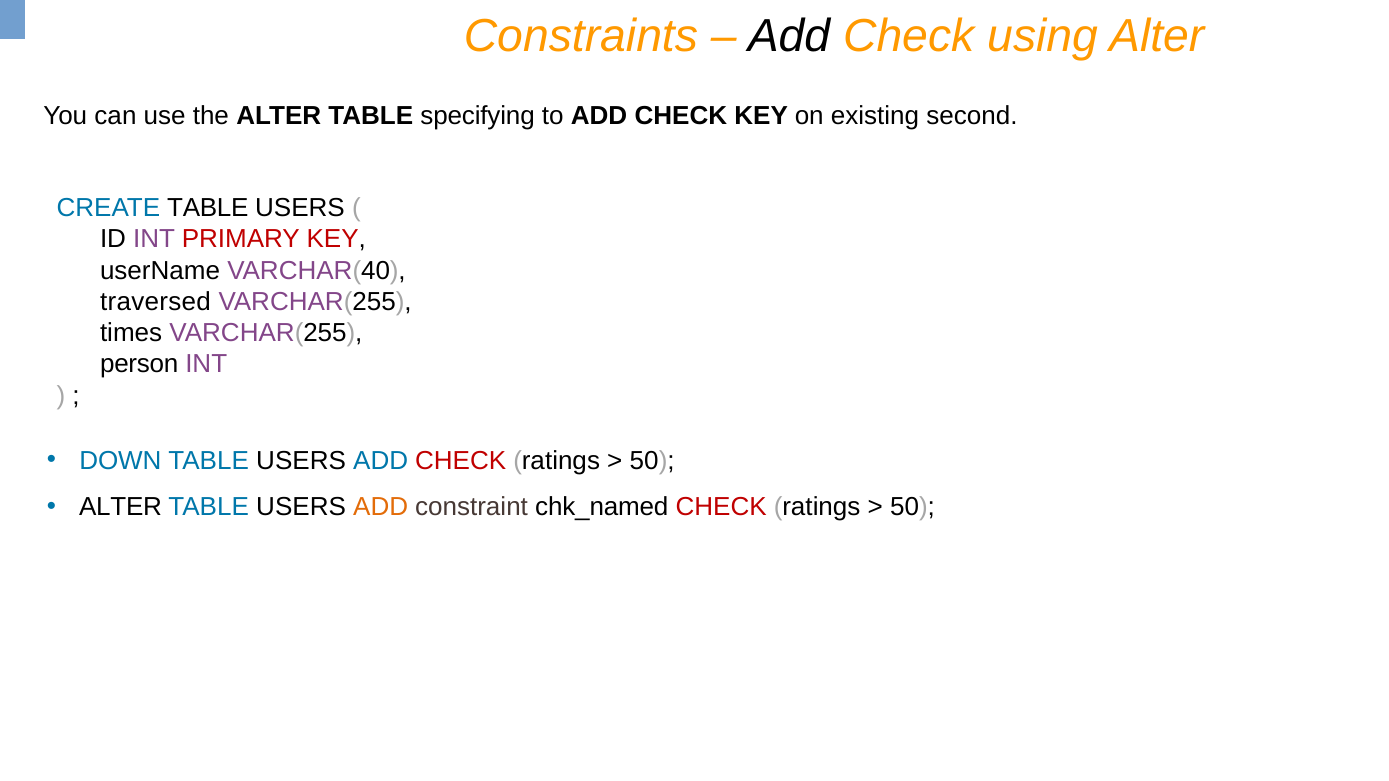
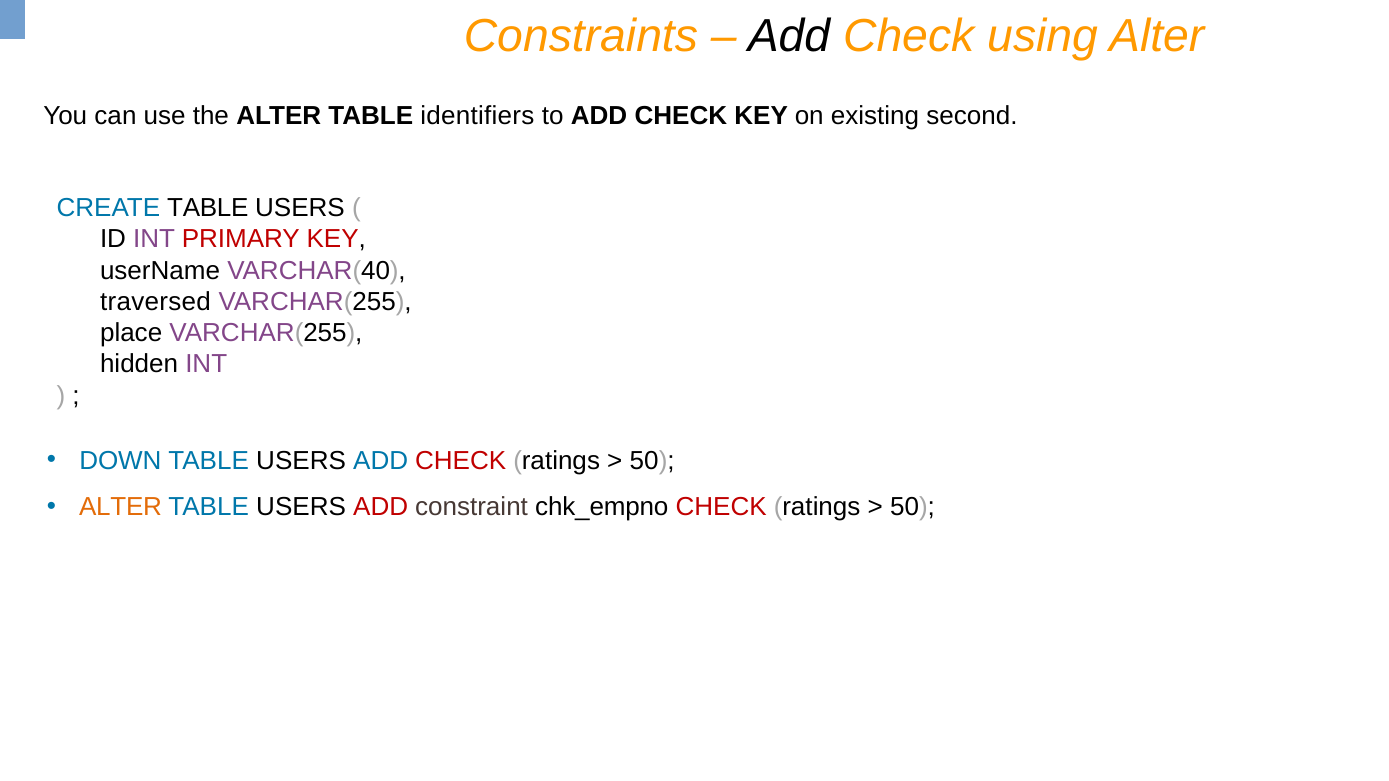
specifying: specifying -> identifiers
times: times -> place
person: person -> hidden
ALTER at (121, 508) colour: black -> orange
ADD at (381, 508) colour: orange -> red
chk_named: chk_named -> chk_empno
